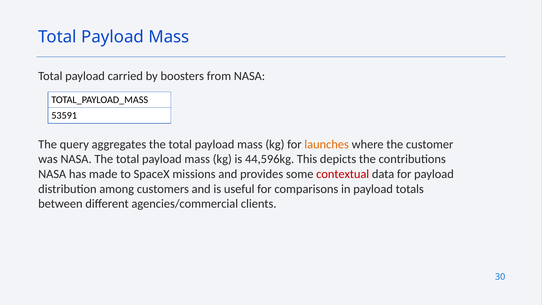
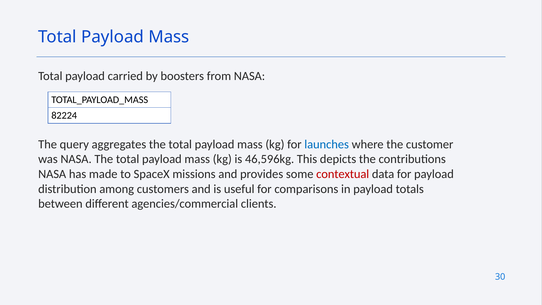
53591: 53591 -> 82224
launches colour: orange -> blue
44,596kg: 44,596kg -> 46,596kg
